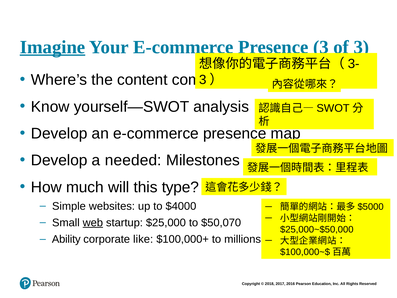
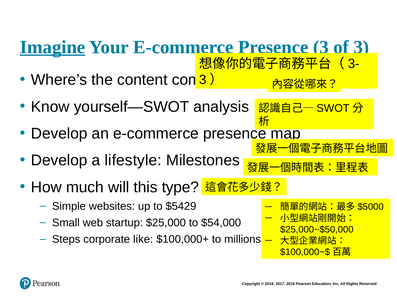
needed: needed -> lifestyle
$4000: $4000 -> $5429
web underline: present -> none
$50,070: $50,070 -> $54,000
Ability: Ability -> Steps
